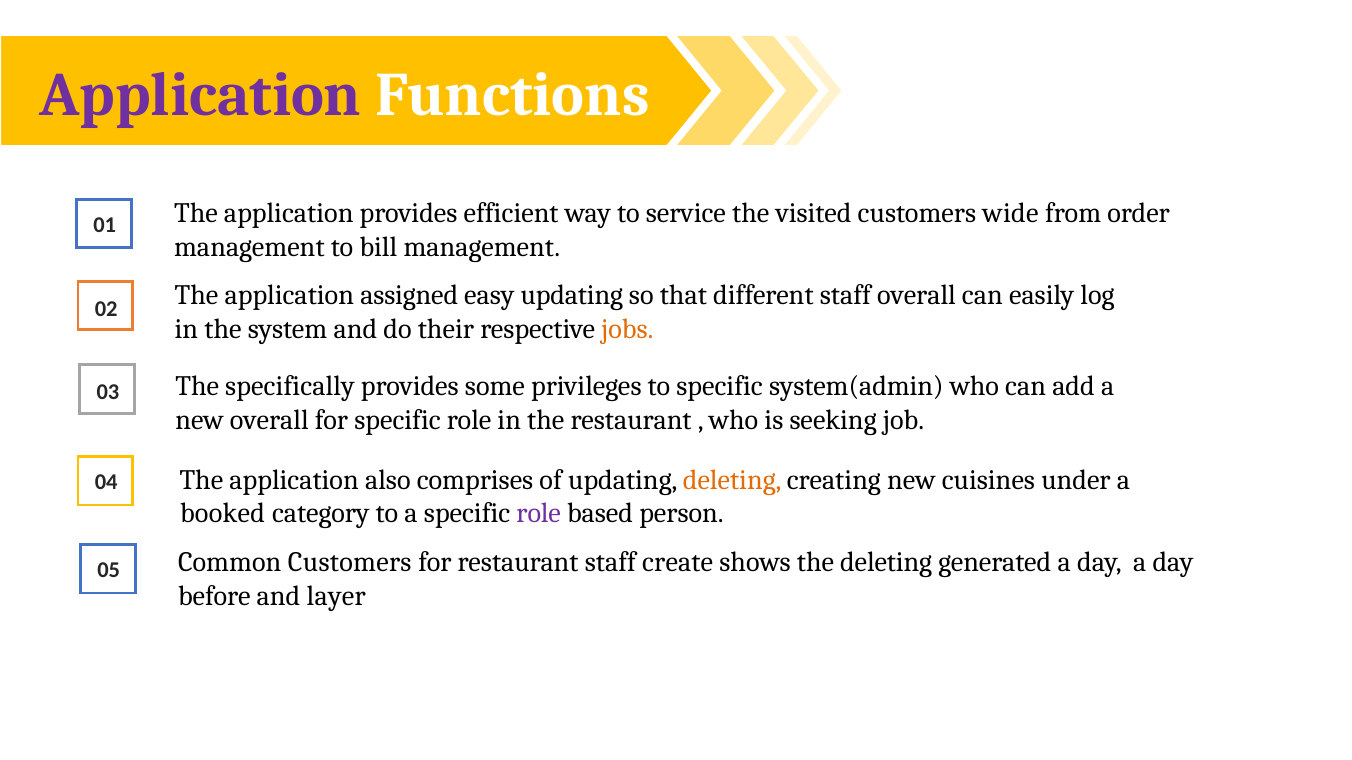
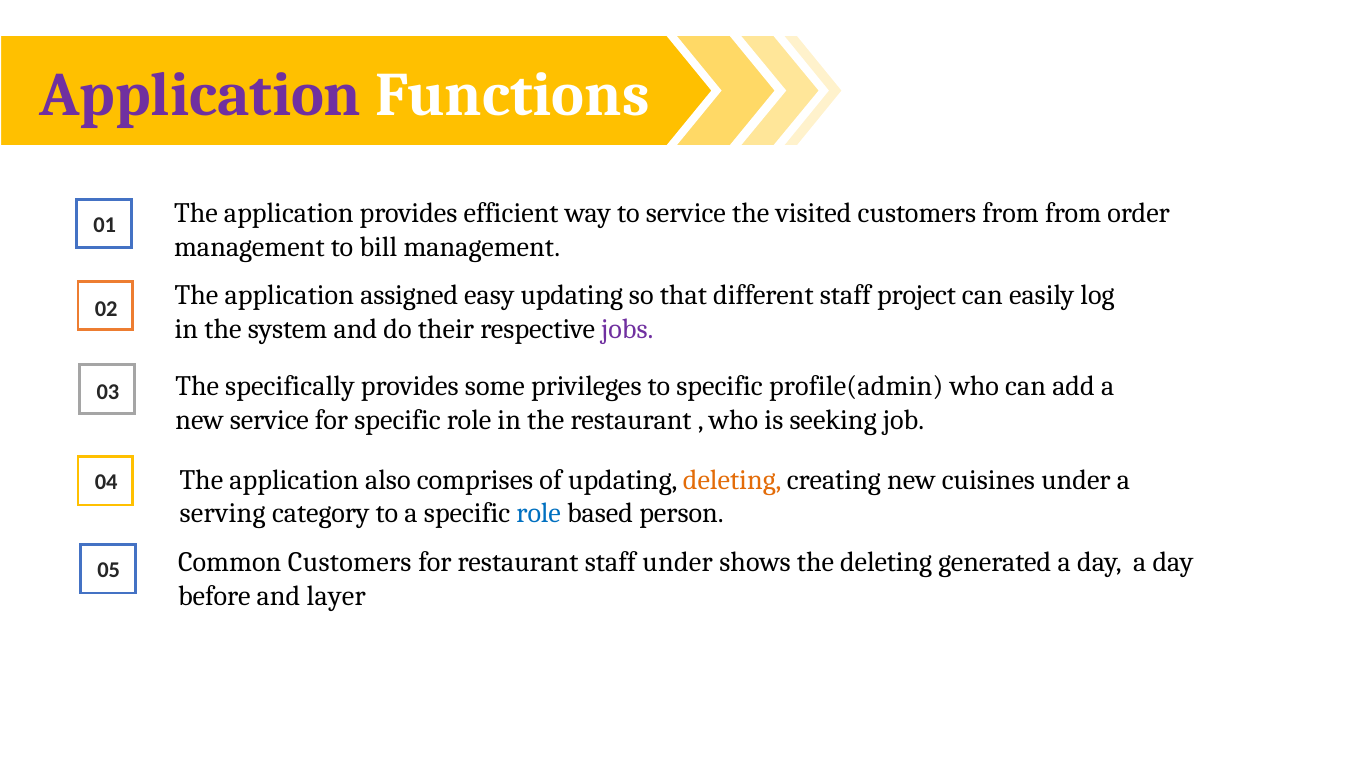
customers wide: wide -> from
staff overall: overall -> project
jobs colour: orange -> purple
system(admin: system(admin -> profile(admin
new overall: overall -> service
booked: booked -> serving
role at (539, 514) colour: purple -> blue
staff create: create -> under
